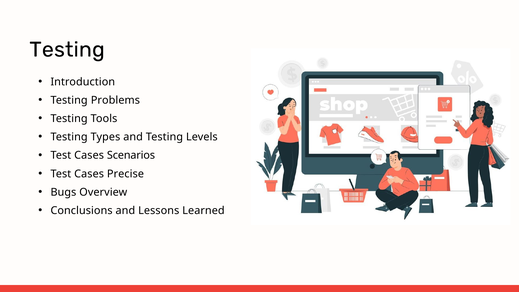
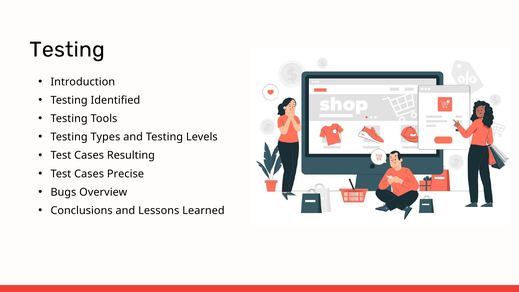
Problems: Problems -> Identified
Scenarios: Scenarios -> Resulting
